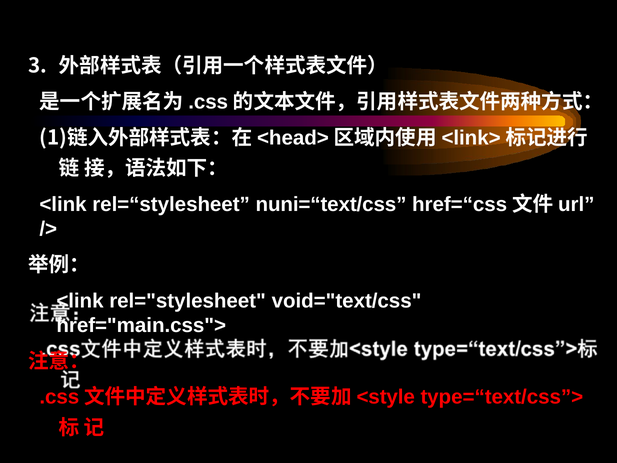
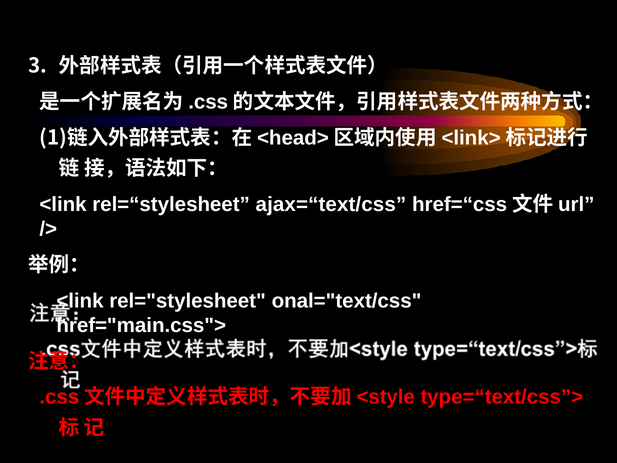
nuni=“text/css: nuni=“text/css -> ajax=“text/css
void="text/css: void="text/css -> onal="text/css
